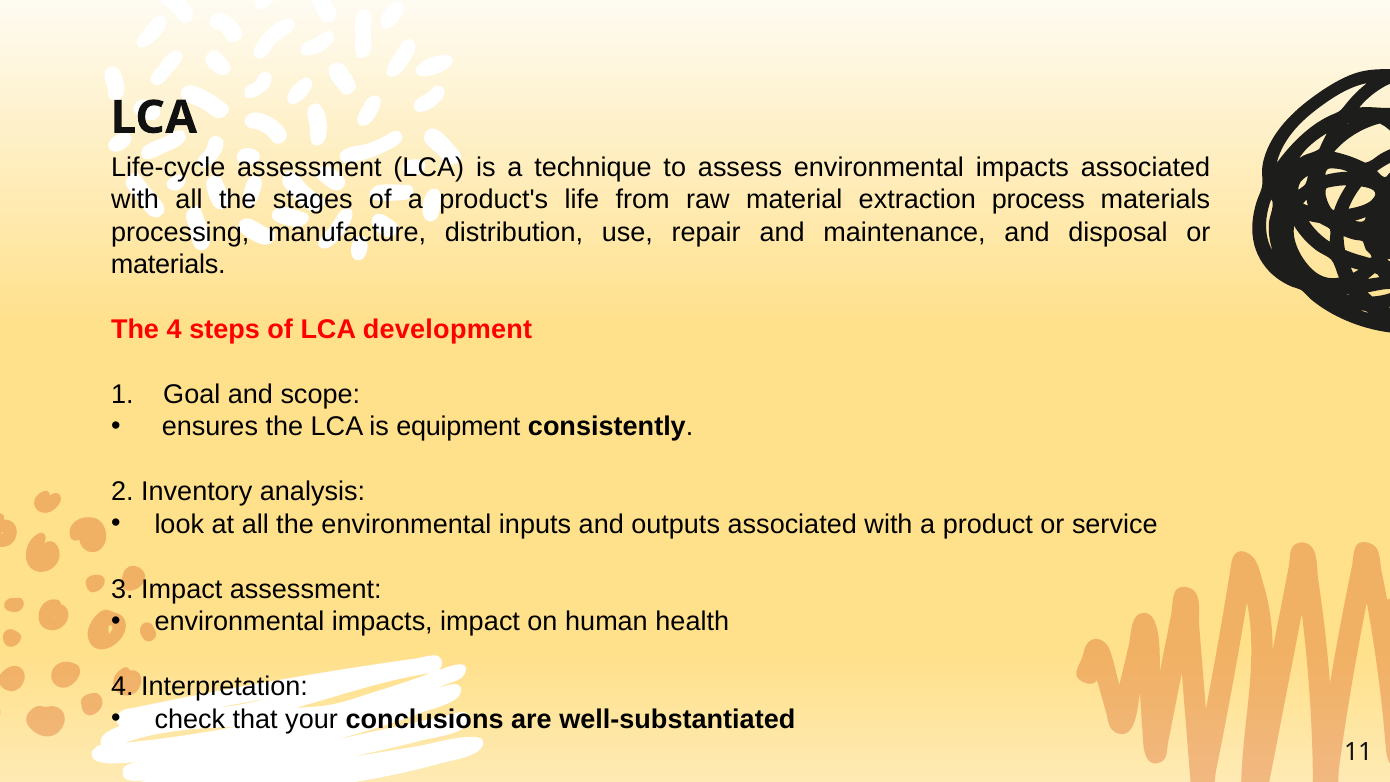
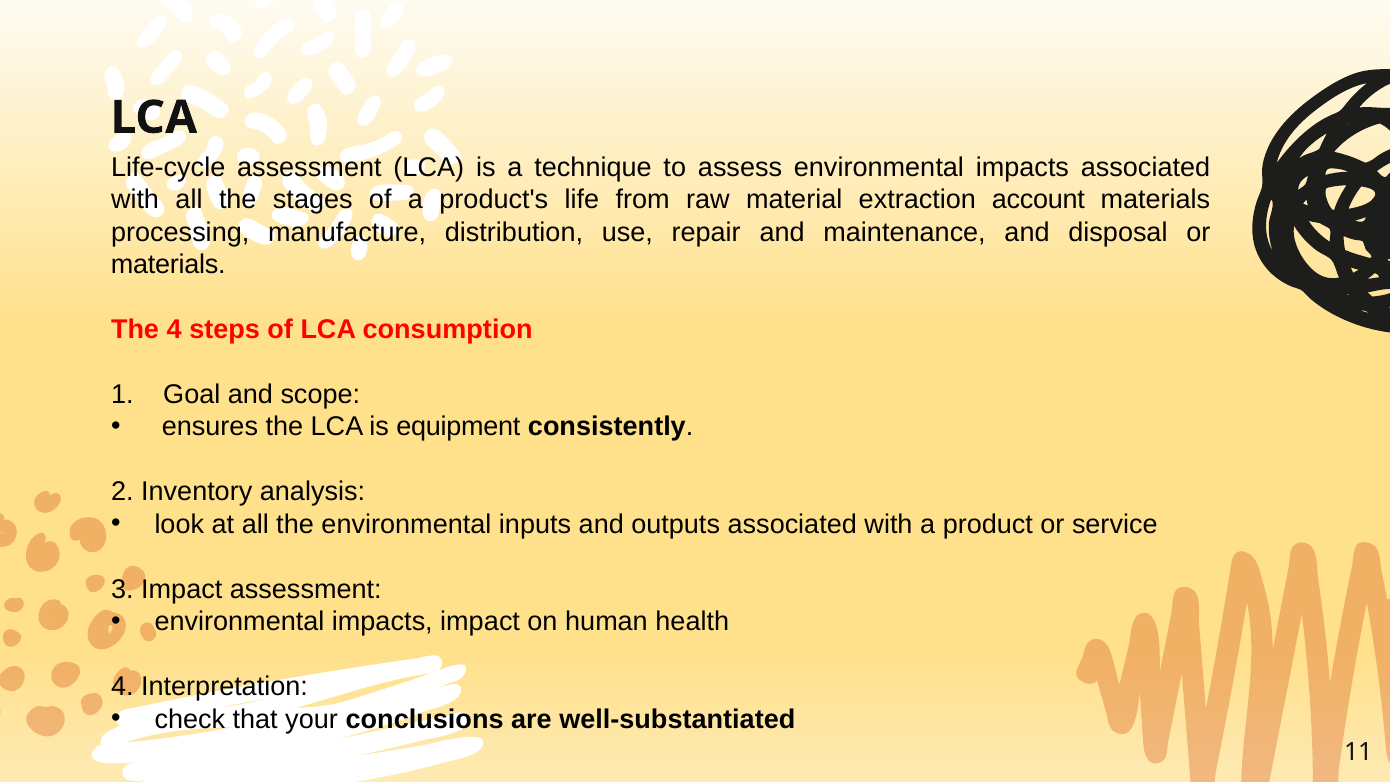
process: process -> account
development: development -> consumption
